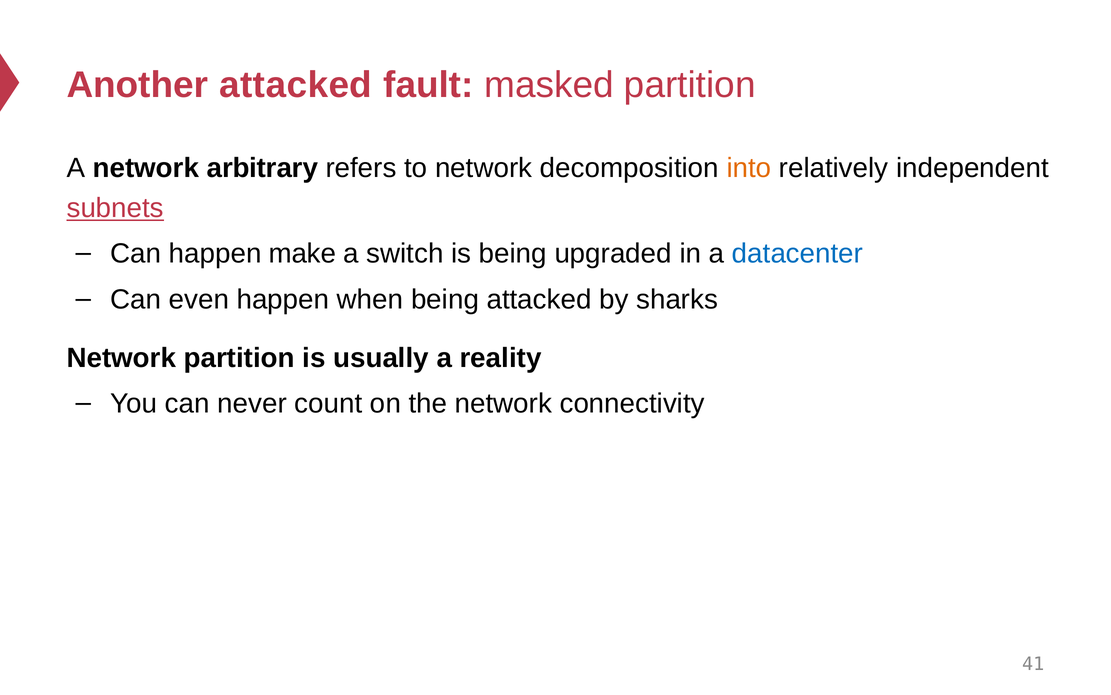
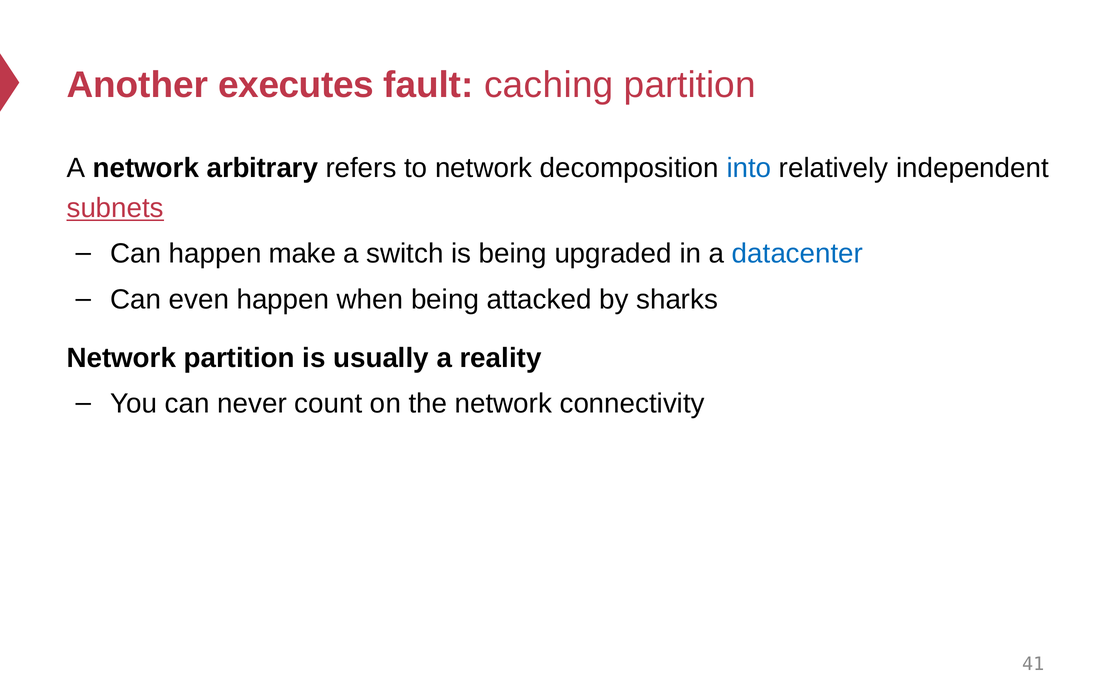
Another attacked: attacked -> executes
masked: masked -> caching
into colour: orange -> blue
